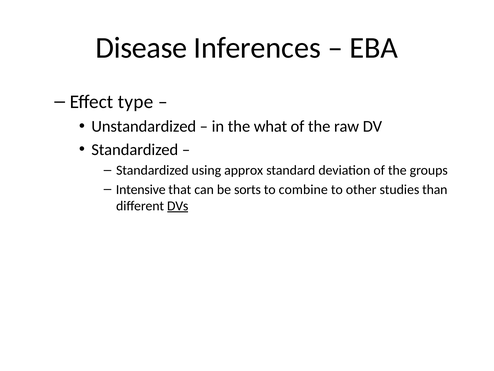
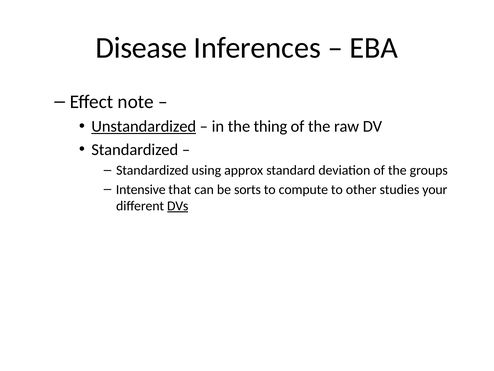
type: type -> note
Unstandardized underline: none -> present
what: what -> thing
combine: combine -> compute
than: than -> your
